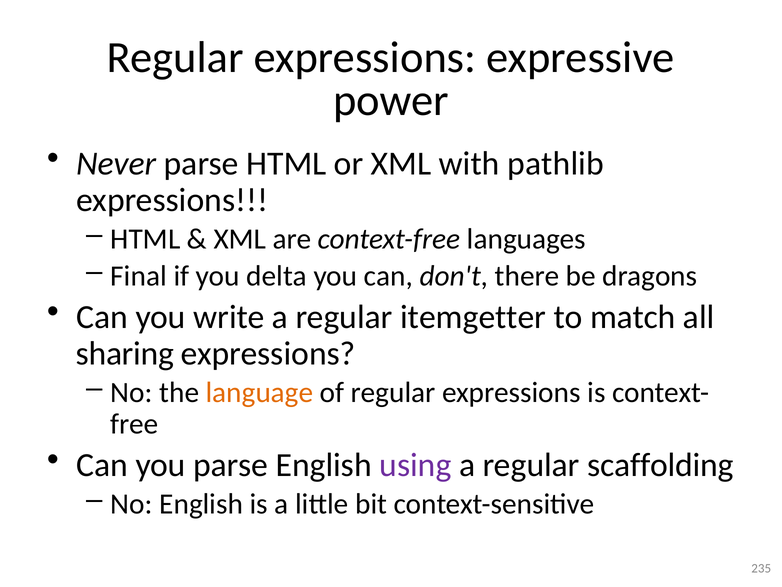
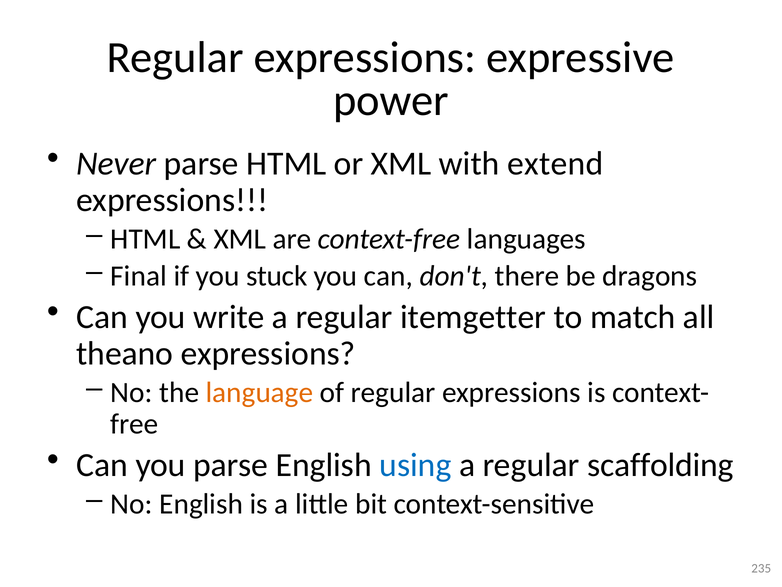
pathlib: pathlib -> extend
delta: delta -> stuck
sharing: sharing -> theano
using colour: purple -> blue
